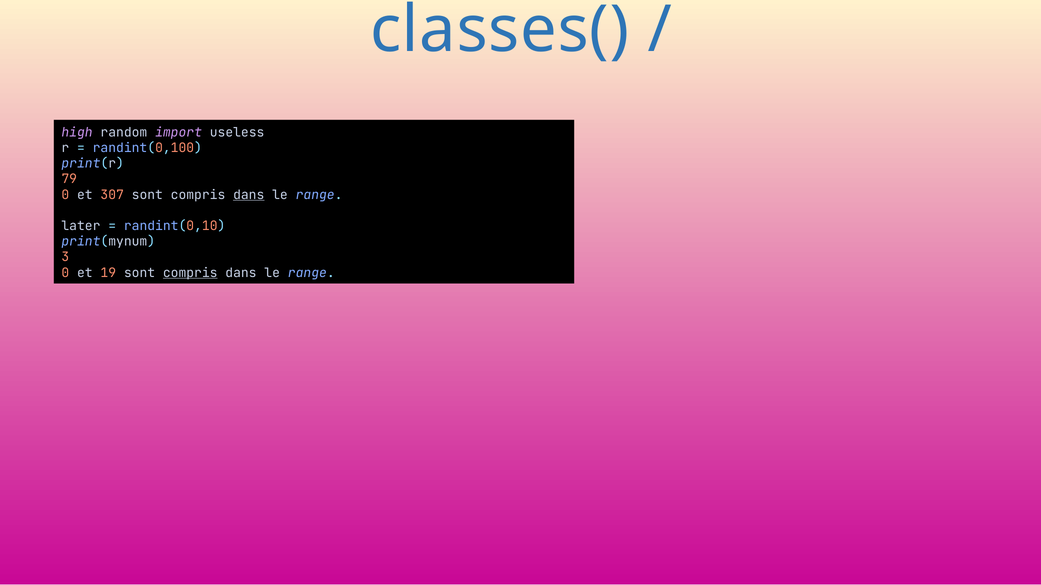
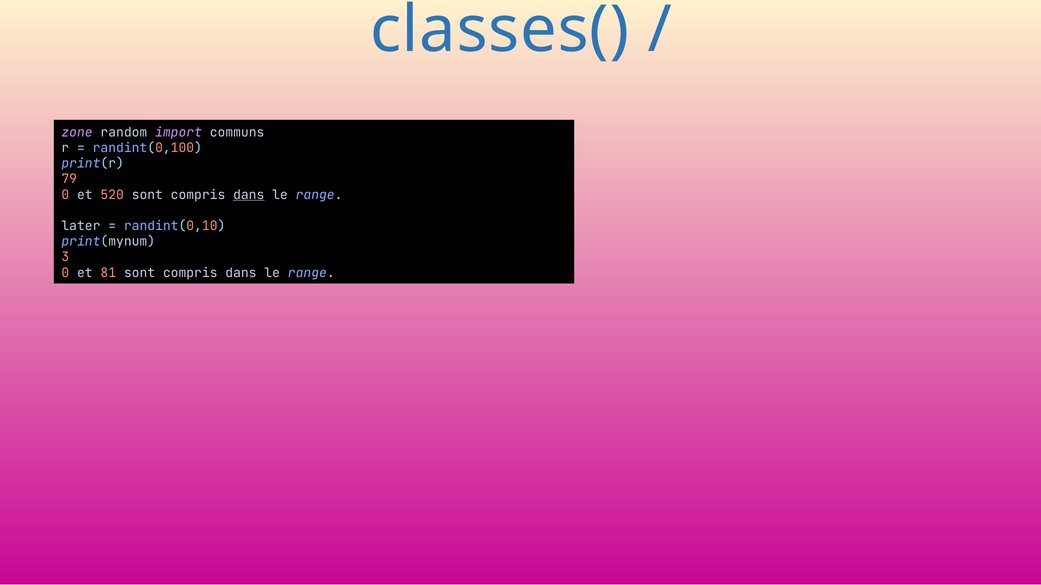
high: high -> zone
useless: useless -> communs
307: 307 -> 520
19: 19 -> 81
compris at (190, 273) underline: present -> none
